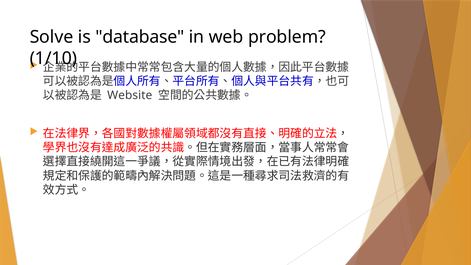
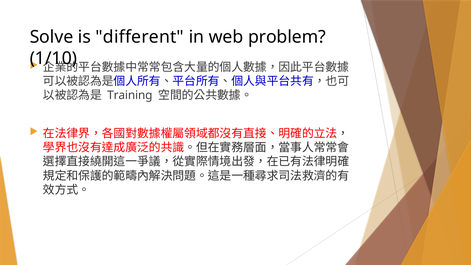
database: database -> different
Website: Website -> Training
